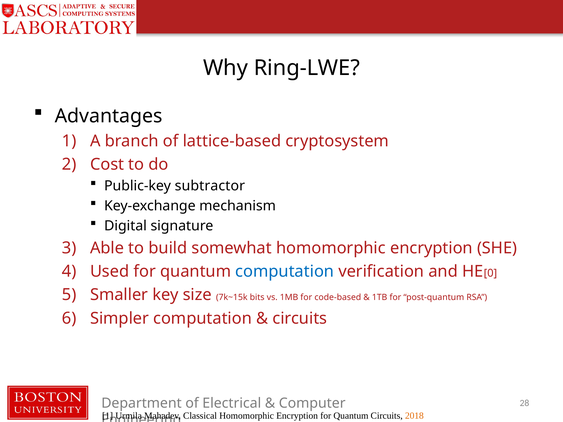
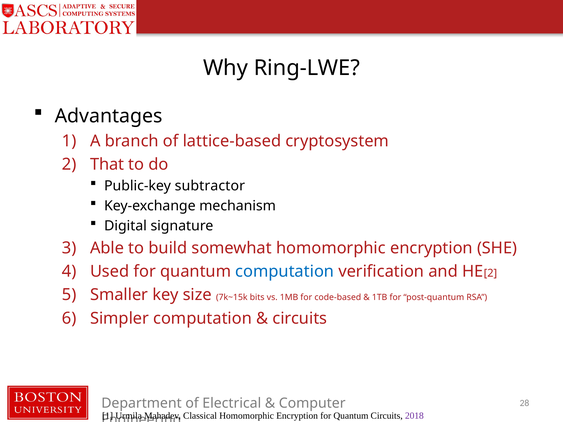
Cost: Cost -> That
0 at (490, 273): 0 -> 2
2018 colour: orange -> purple
